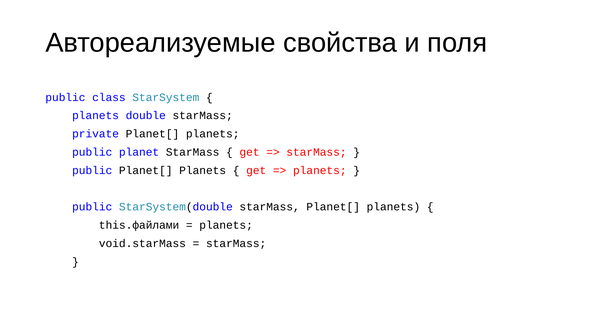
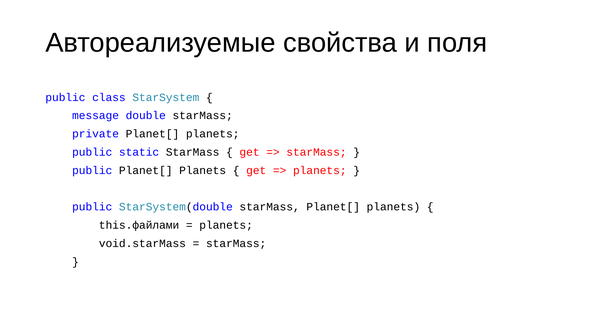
planets at (96, 115): planets -> message
planet: planet -> static
